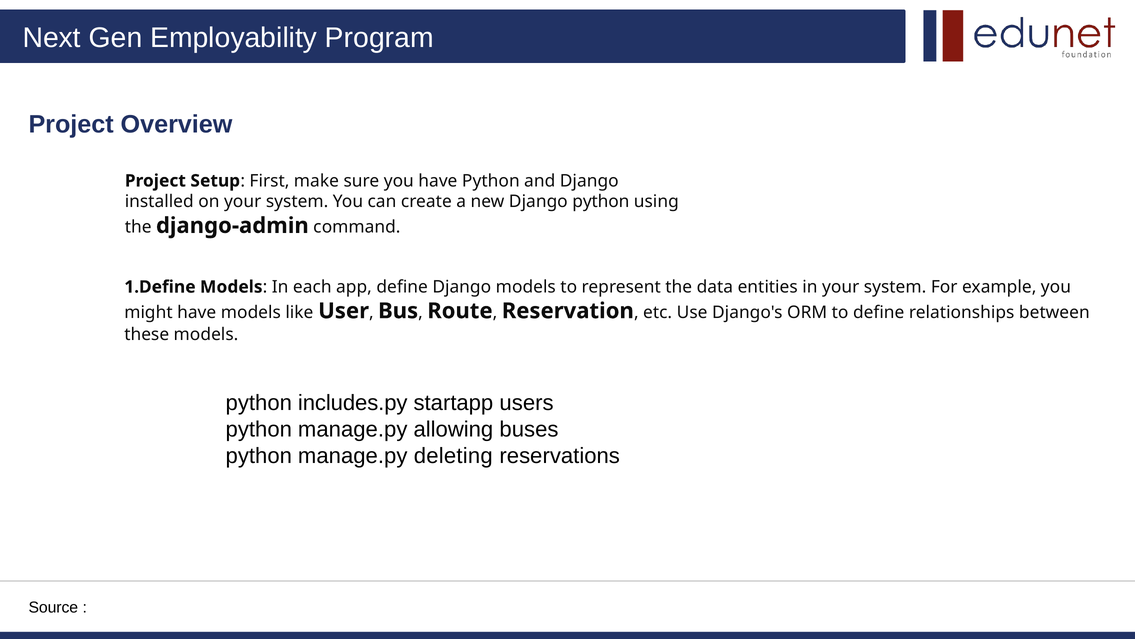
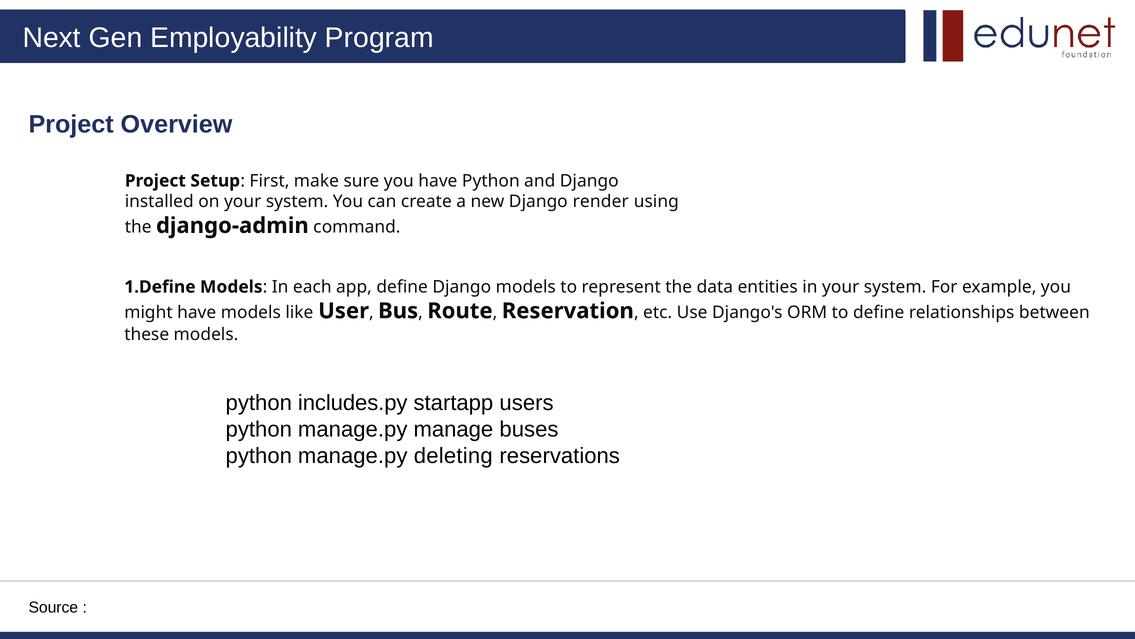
Django python: python -> render
allowing: allowing -> manage
